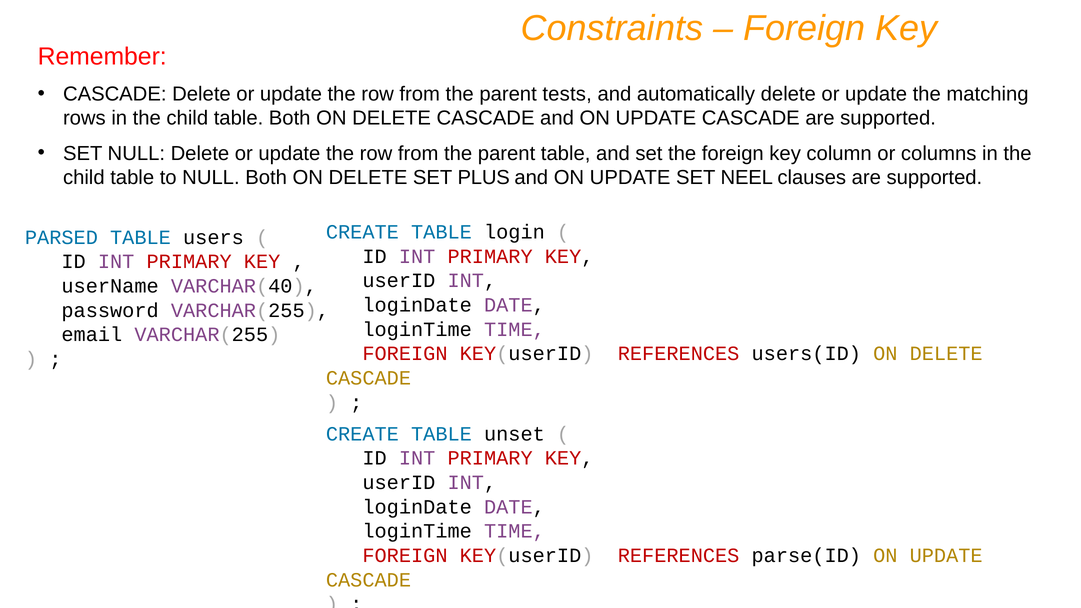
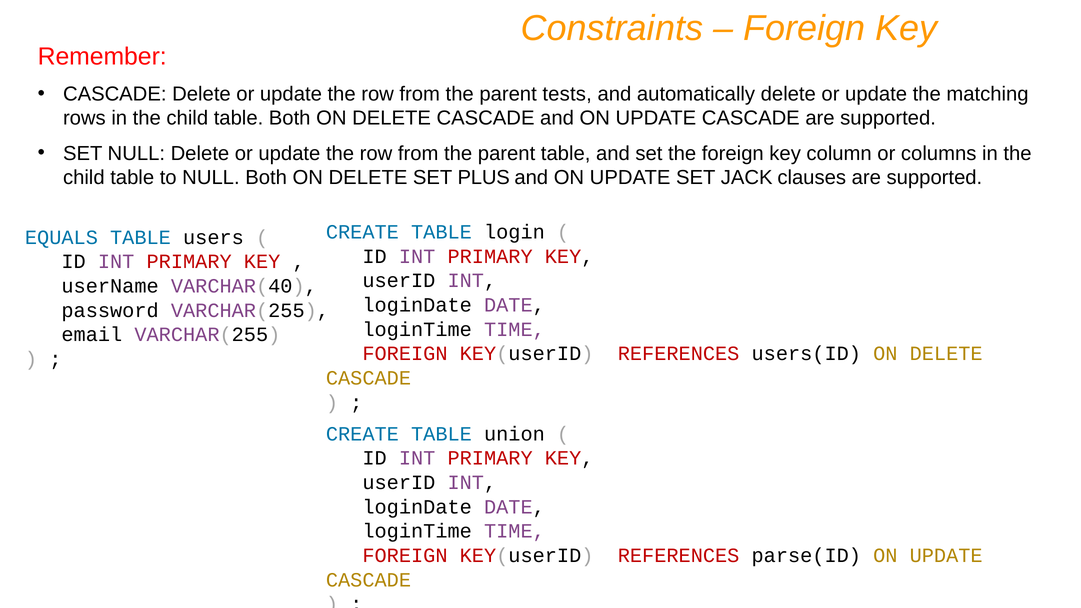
NEEL: NEEL -> JACK
PARSED: PARSED -> EQUALS
unset: unset -> union
